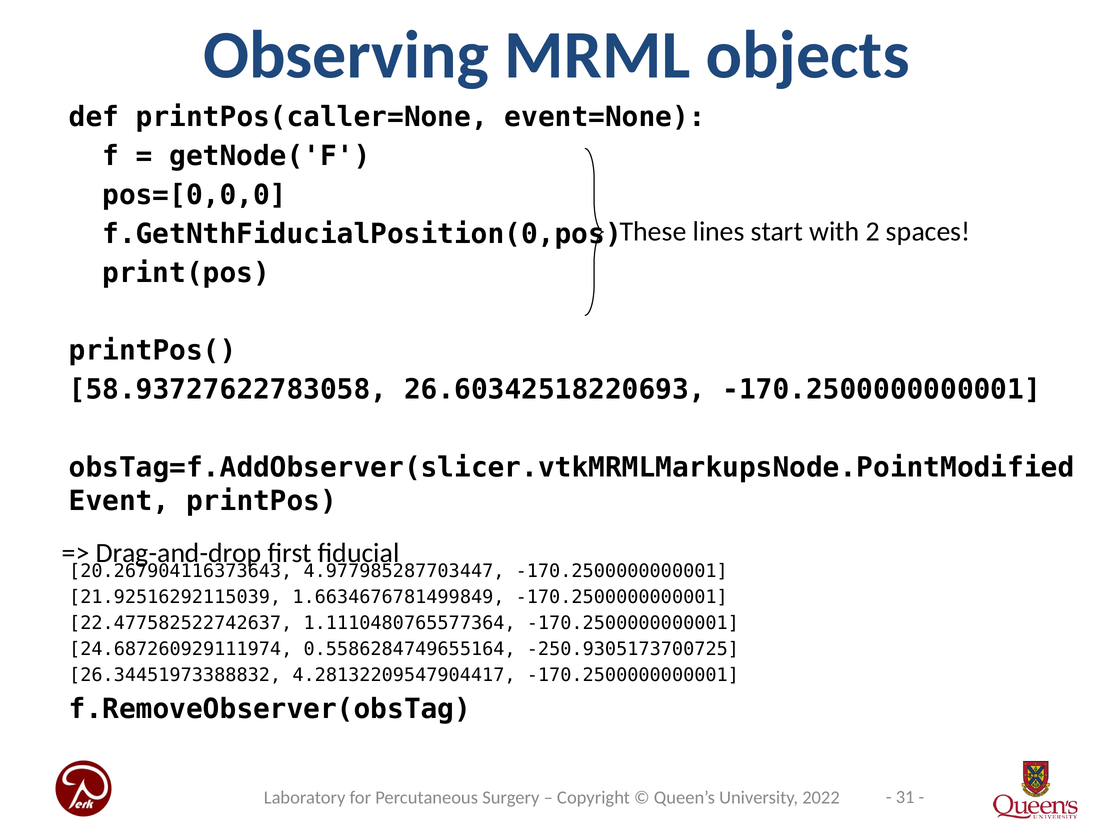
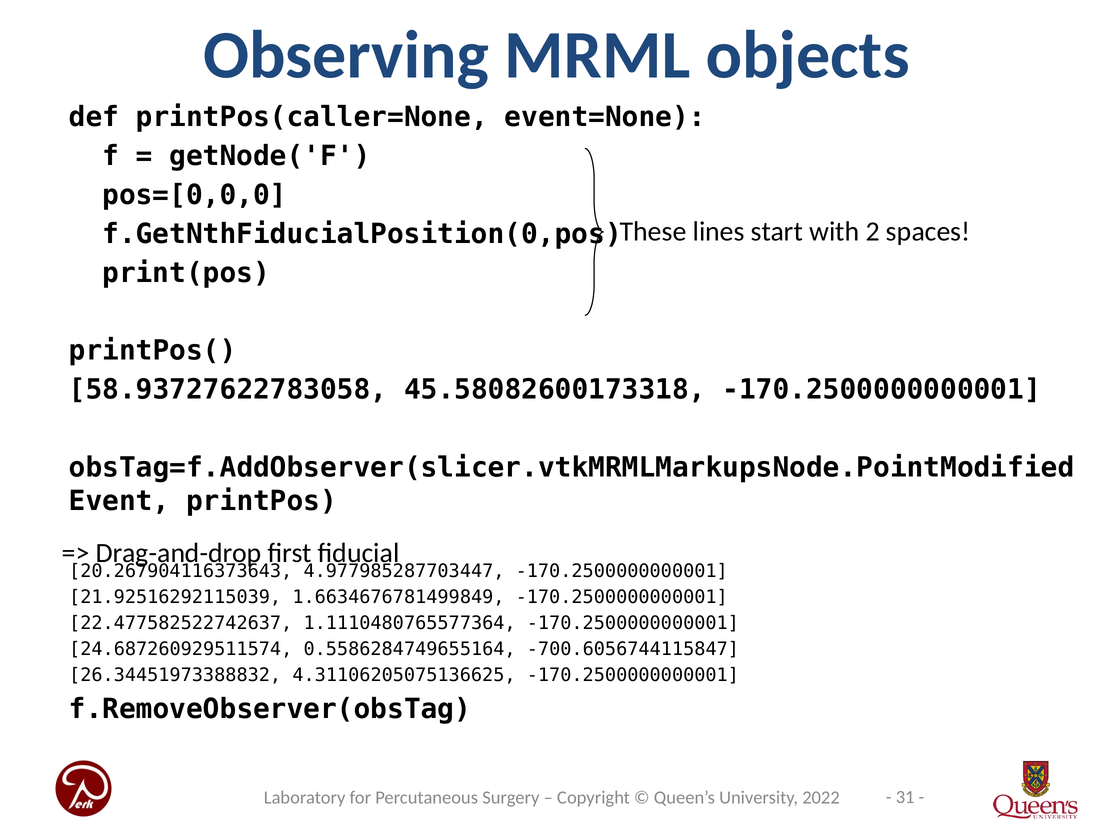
26.60342518220693: 26.60342518220693 -> 45.58082600173318
24.687260929111974: 24.687260929111974 -> 24.687260929511574
-250.9305173700725: -250.9305173700725 -> -700.6056744115847
4.28132209547904417: 4.28132209547904417 -> 4.31106205075136625
